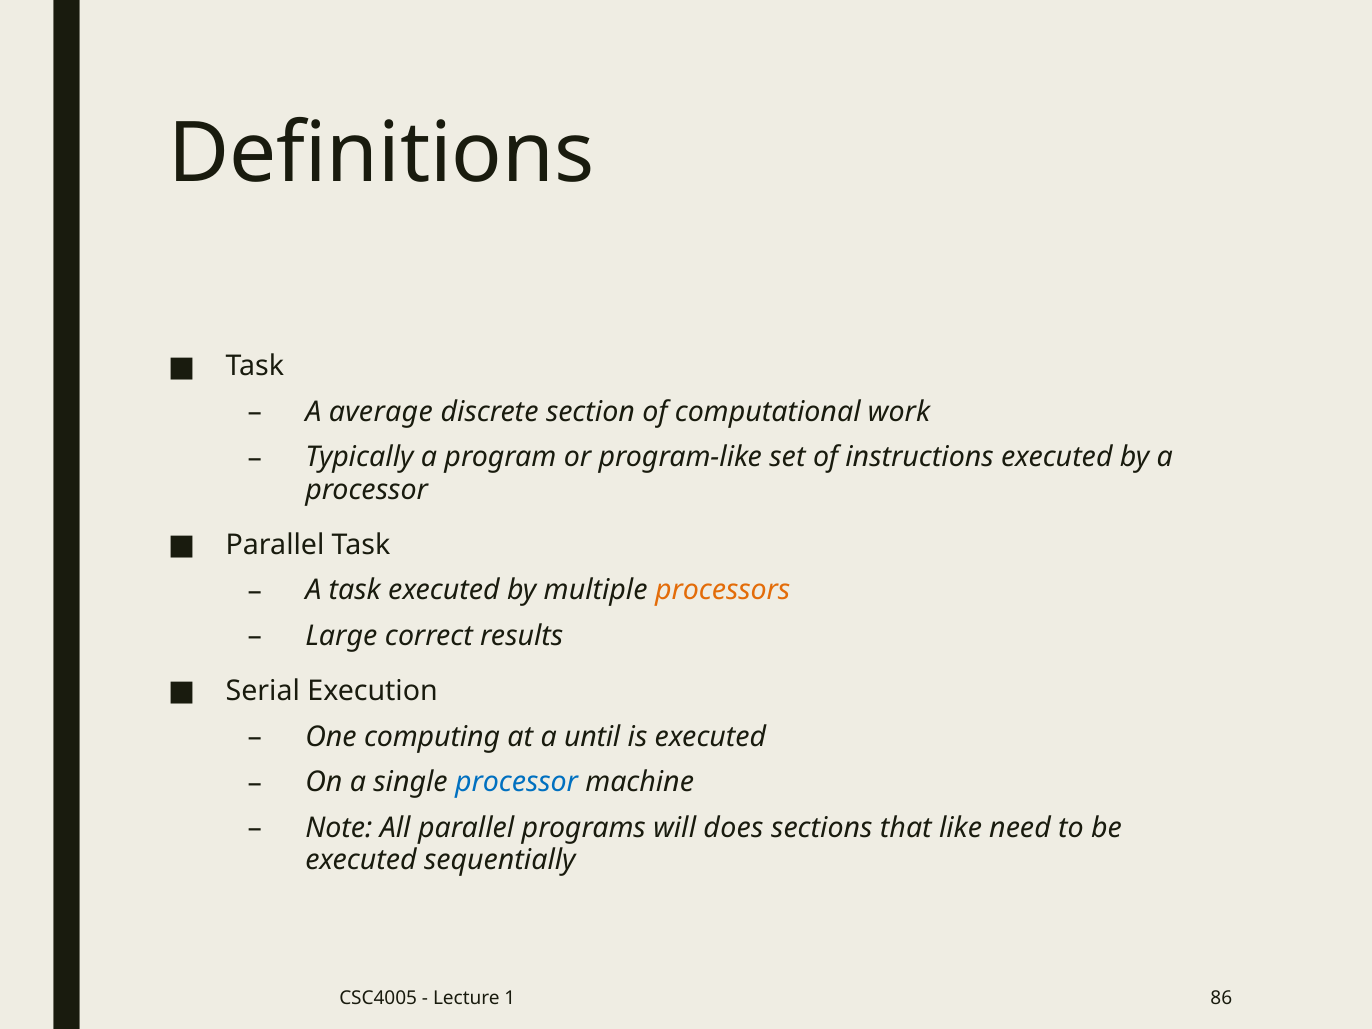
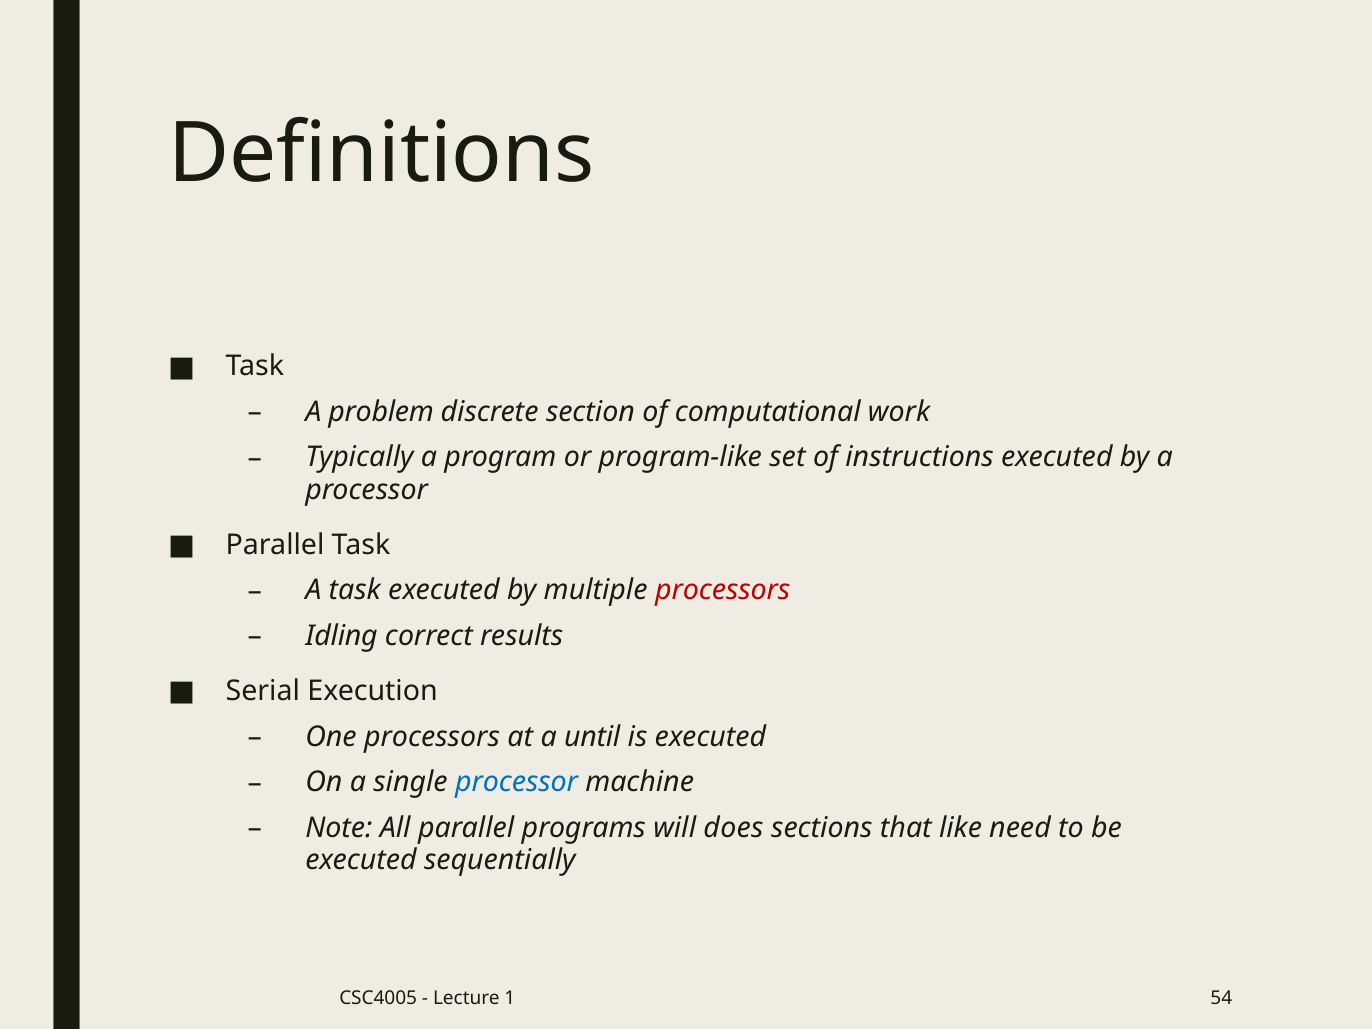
average: average -> problem
processors at (723, 590) colour: orange -> red
Large: Large -> Idling
One computing: computing -> processors
86: 86 -> 54
